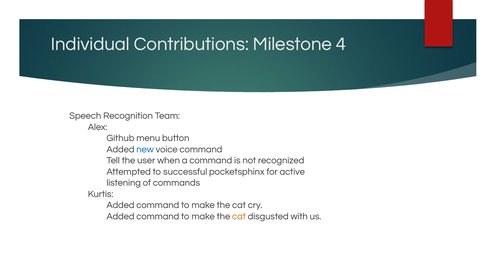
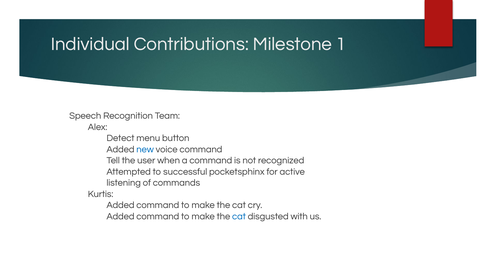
4: 4 -> 1
Github: Github -> Detect
cat at (239, 216) colour: orange -> blue
